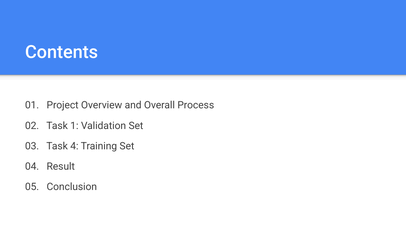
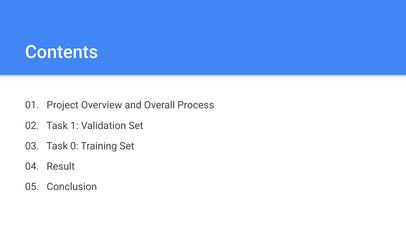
4: 4 -> 0
